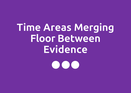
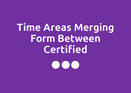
Floor: Floor -> Form
Evidence: Evidence -> Certified
